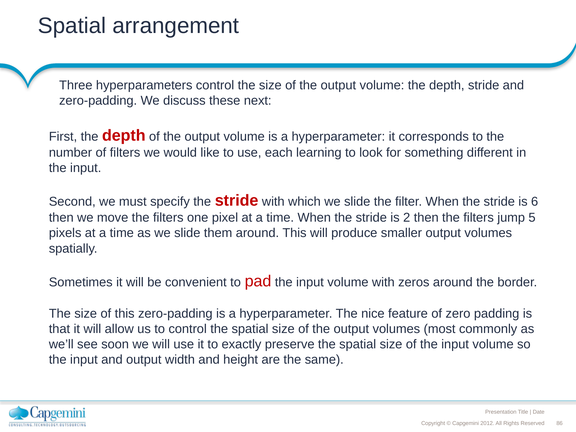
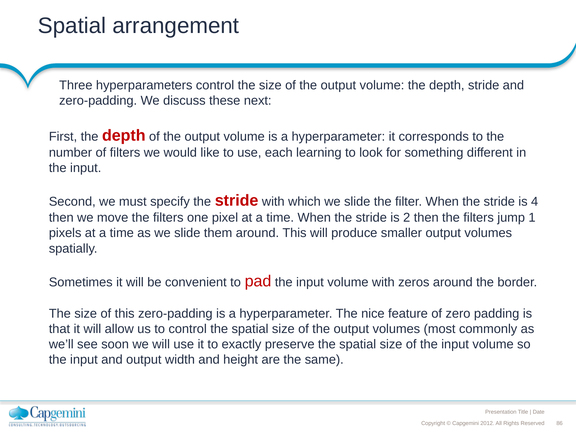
6: 6 -> 4
5: 5 -> 1
